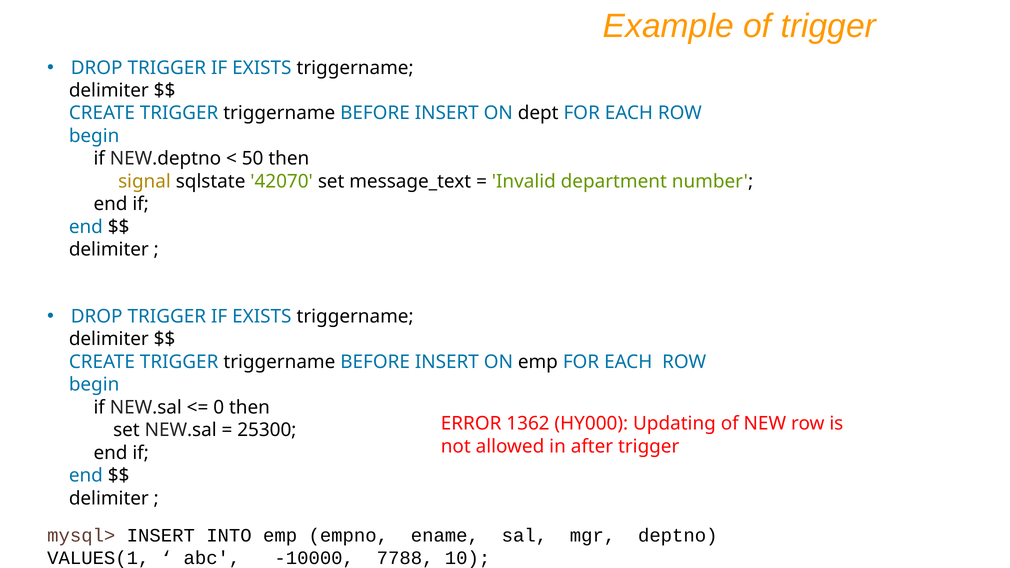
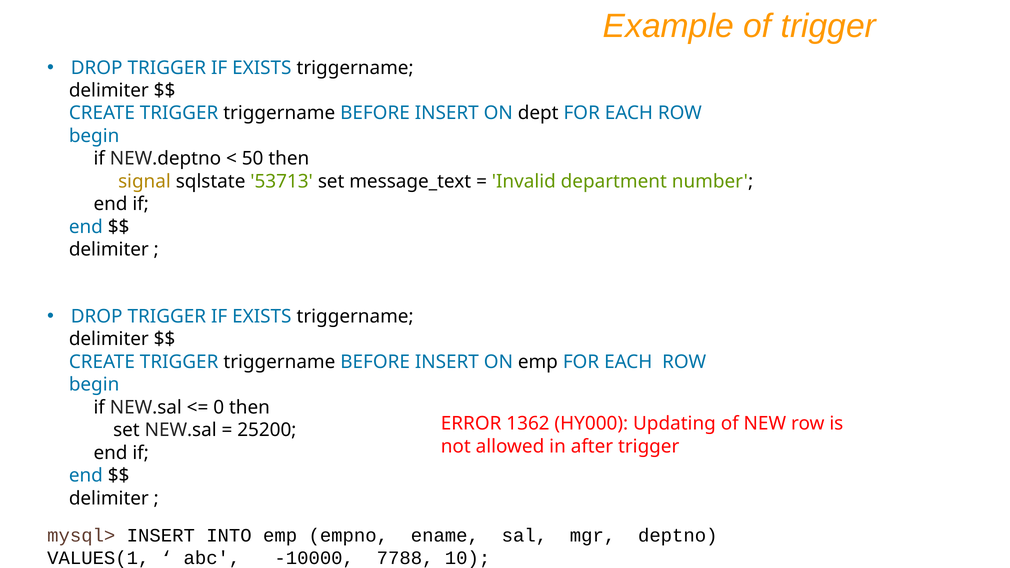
42070: 42070 -> 53713
25300: 25300 -> 25200
